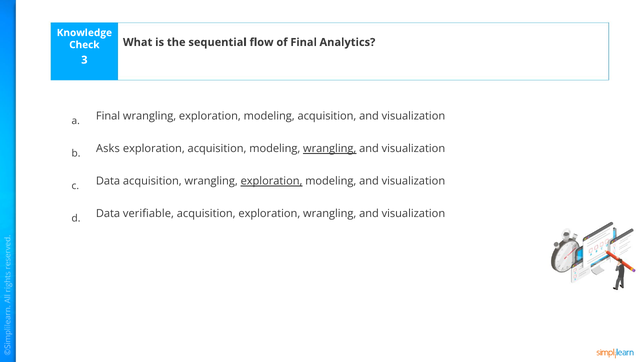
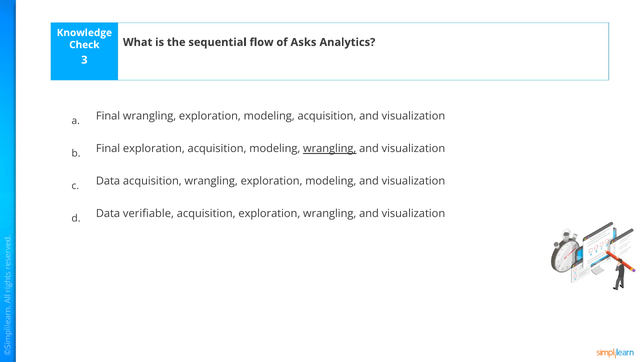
of Final: Final -> Asks
Asks at (108, 149): Asks -> Final
exploration at (272, 181) underline: present -> none
